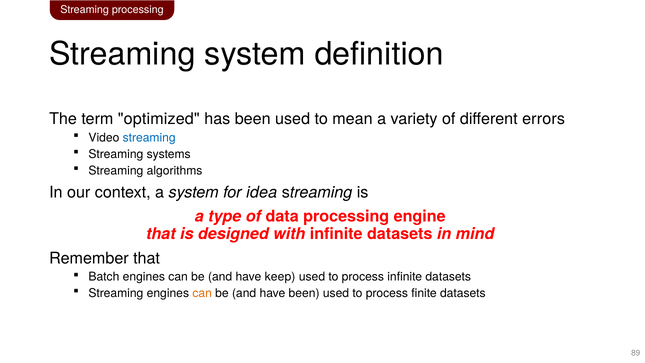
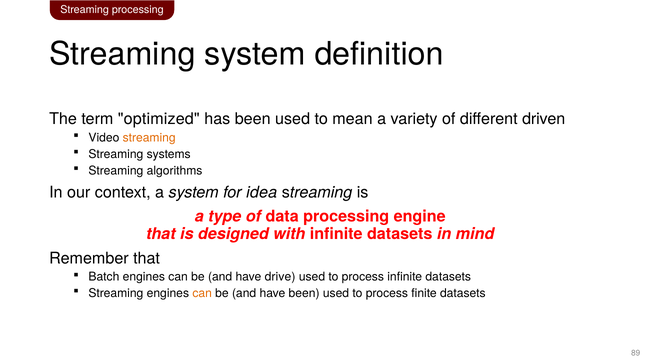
errors: errors -> driven
streaming at (149, 138) colour: blue -> orange
keep: keep -> drive
